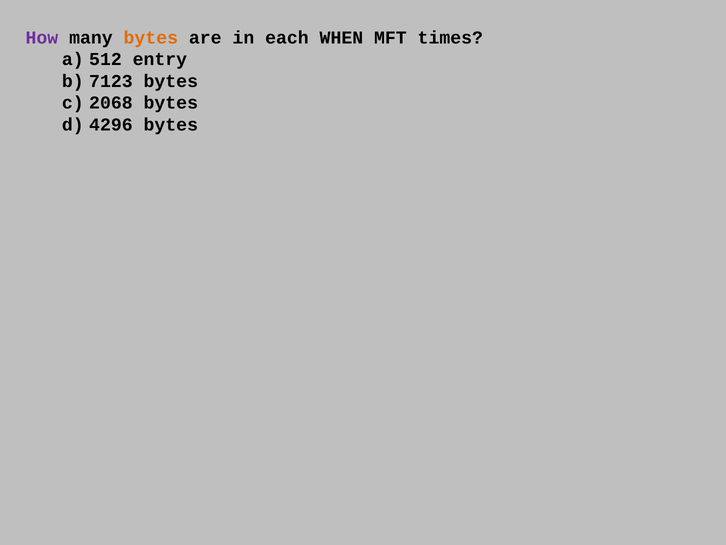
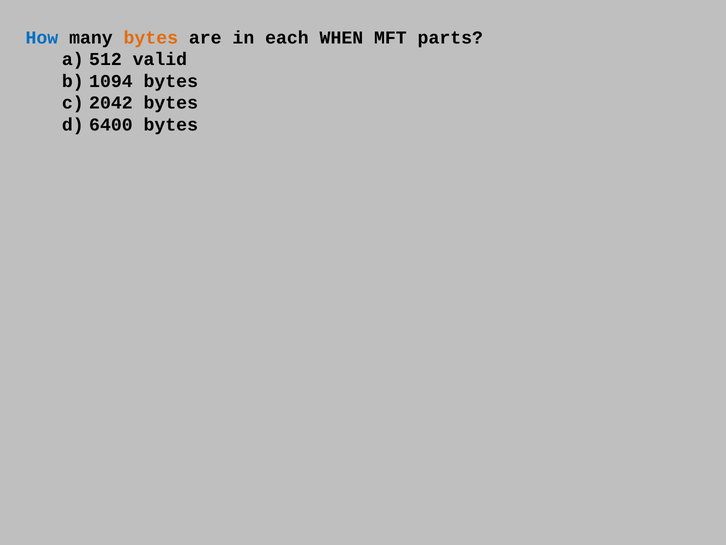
How colour: purple -> blue
times: times -> parts
entry: entry -> valid
7123: 7123 -> 1094
2068: 2068 -> 2042
4296: 4296 -> 6400
